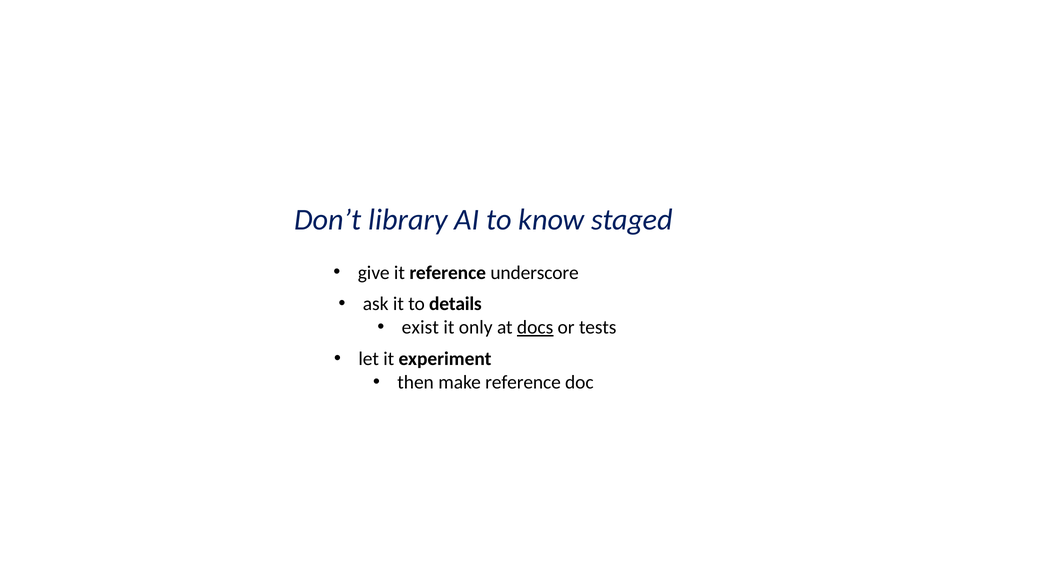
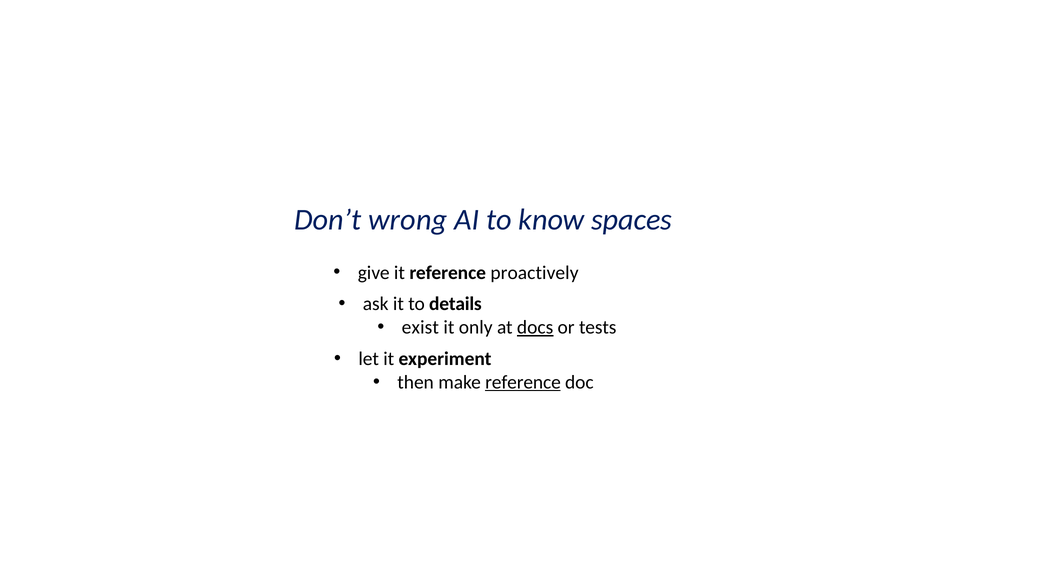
library: library -> wrong
staged: staged -> spaces
underscore: underscore -> proactively
reference at (523, 382) underline: none -> present
